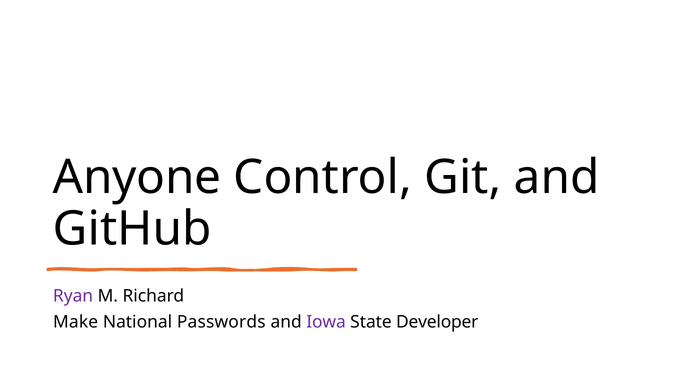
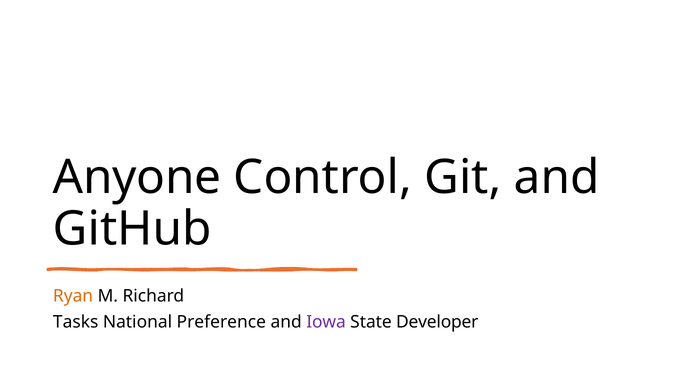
Ryan colour: purple -> orange
Make: Make -> Tasks
Passwords: Passwords -> Preference
